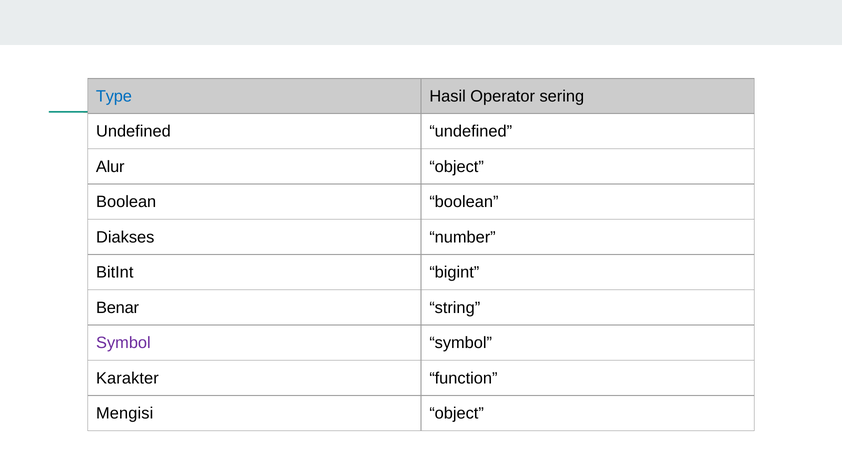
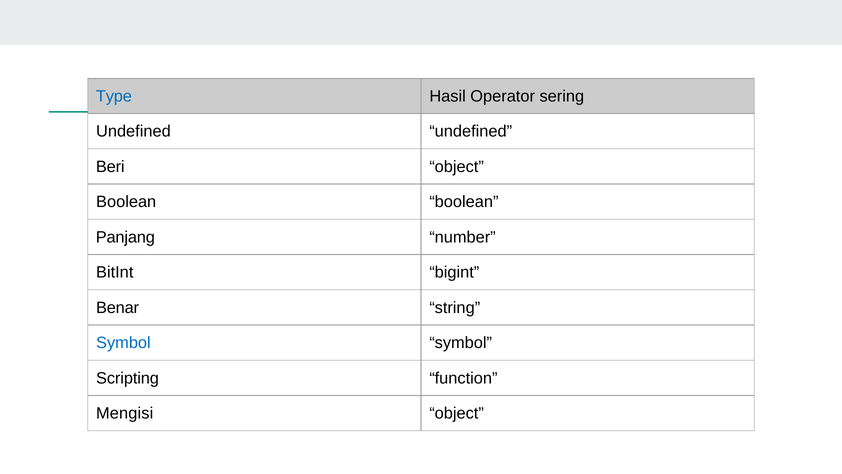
Alur: Alur -> Beri
Diakses: Diakses -> Panjang
Symbol at (123, 343) colour: purple -> blue
Karakter: Karakter -> Scripting
